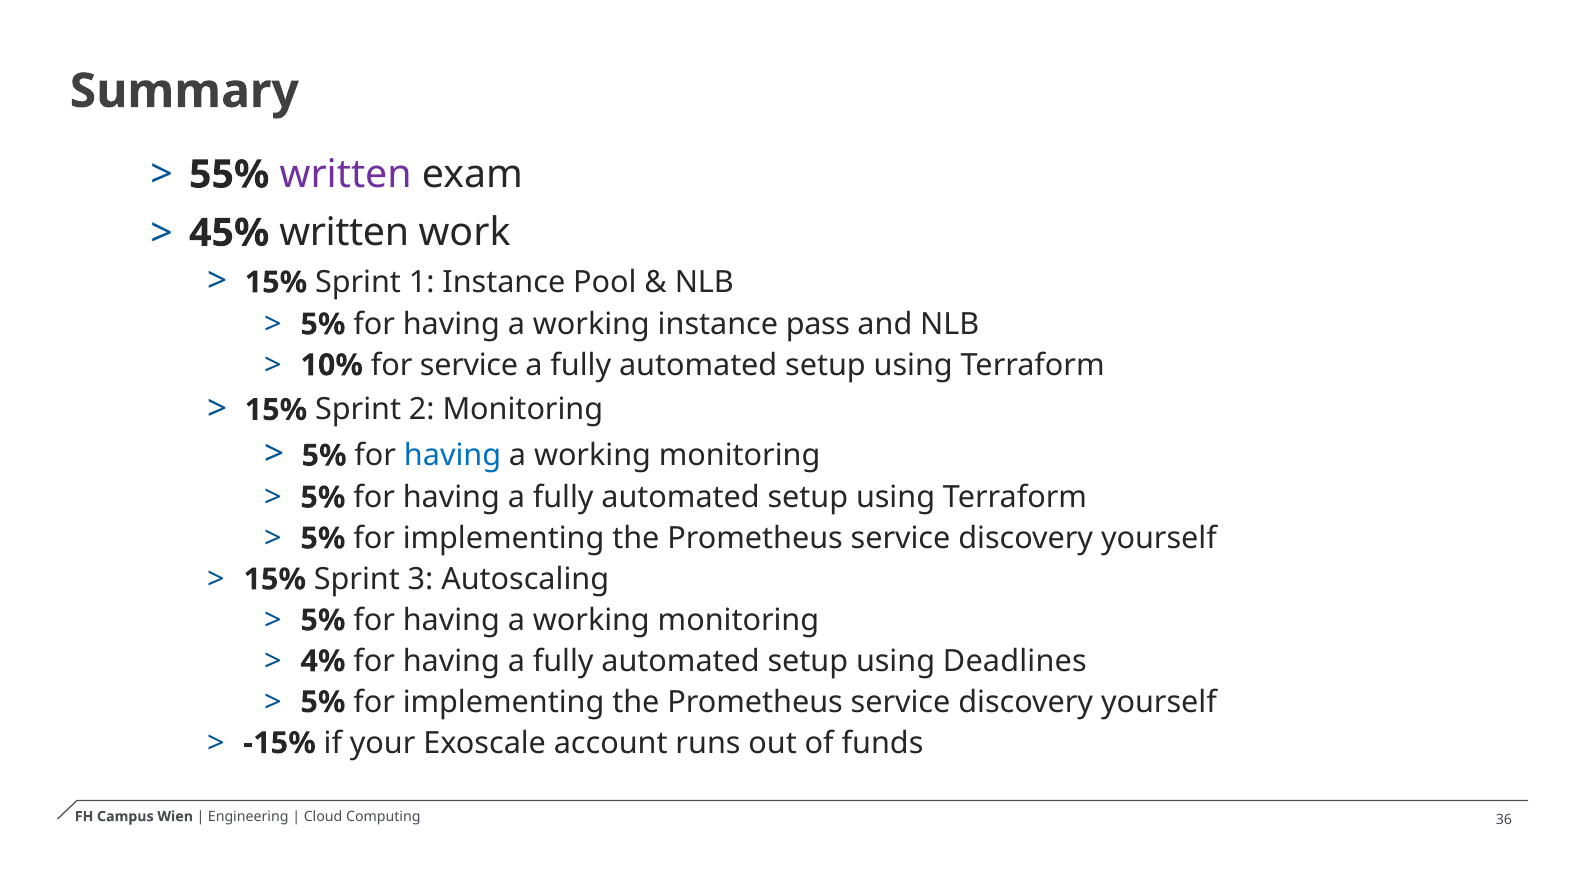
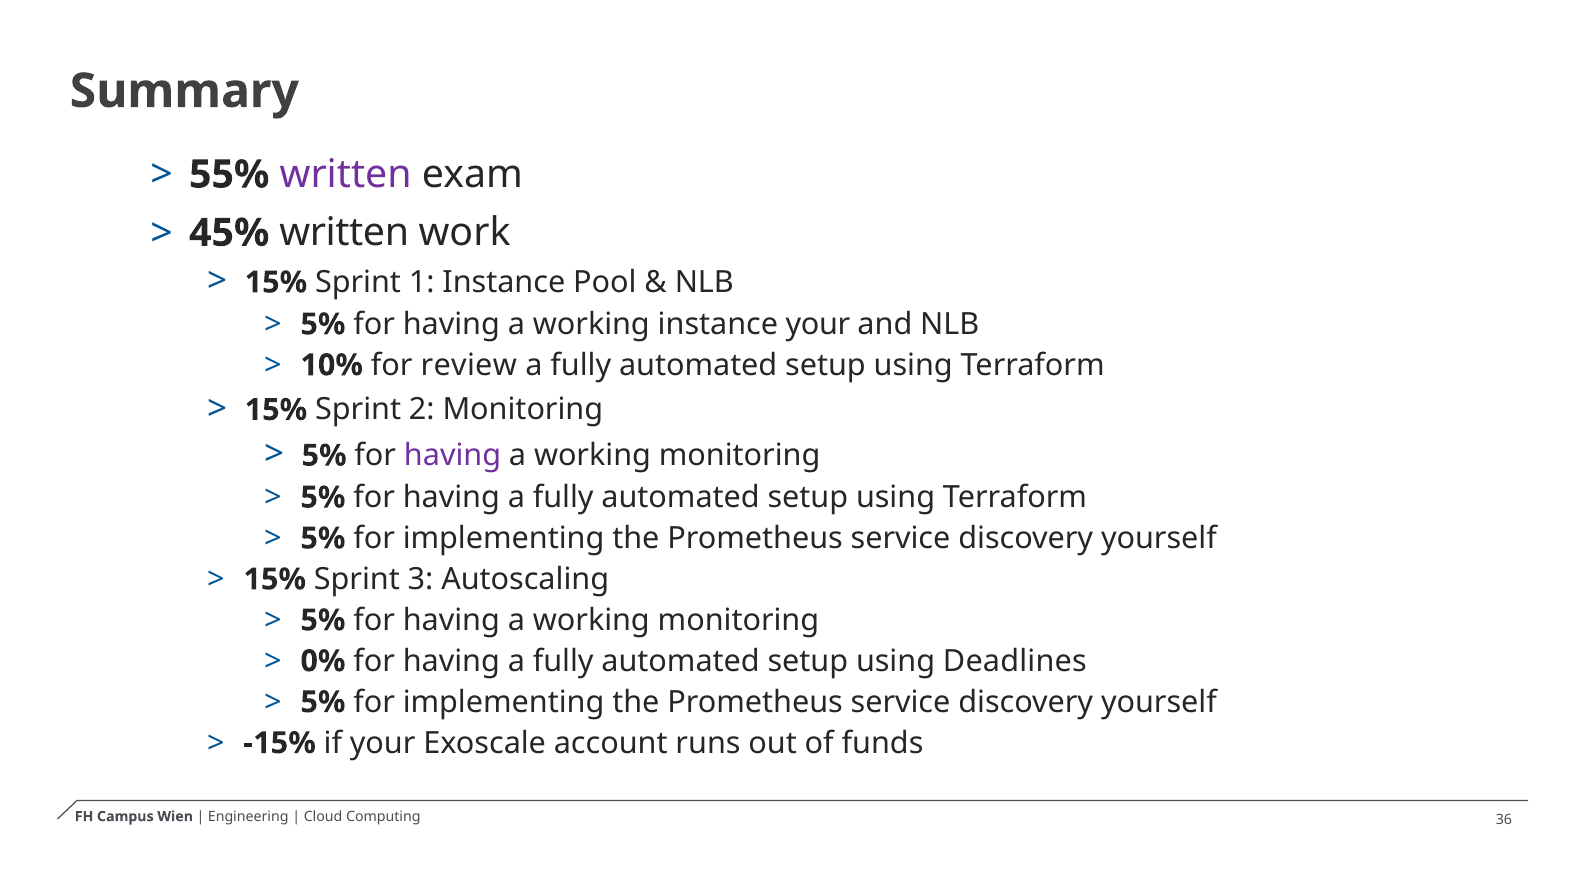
instance pass: pass -> your
for service: service -> review
having at (453, 456) colour: blue -> purple
4%: 4% -> 0%
